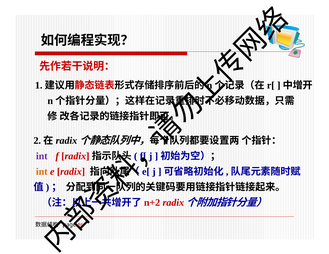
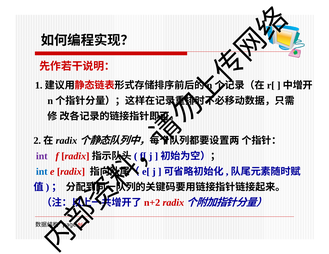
int at (42, 172) colour: orange -> blue
